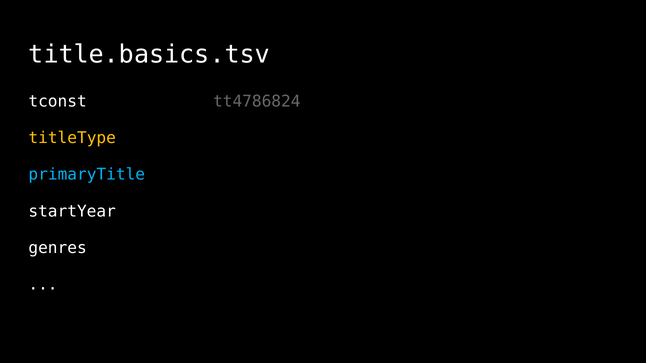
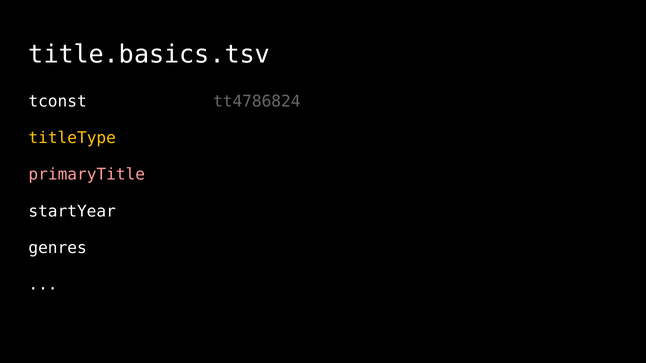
primaryTitle colour: light blue -> pink
